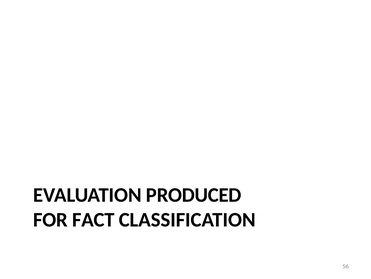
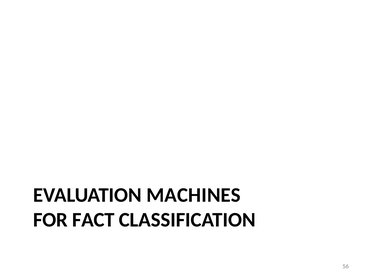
PRODUCED: PRODUCED -> MACHINES
